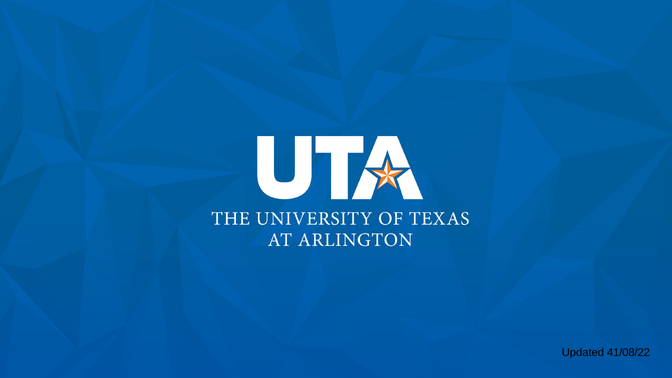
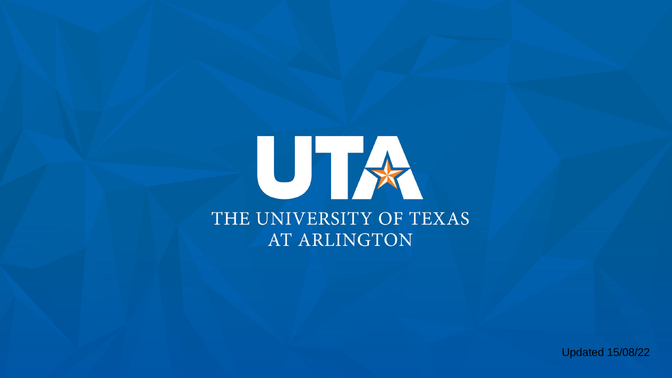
41/08/22: 41/08/22 -> 15/08/22
